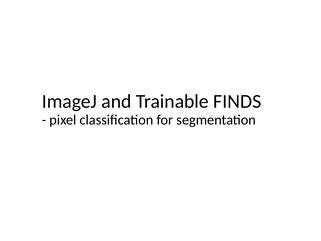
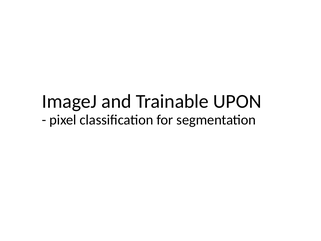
FINDS: FINDS -> UPON
